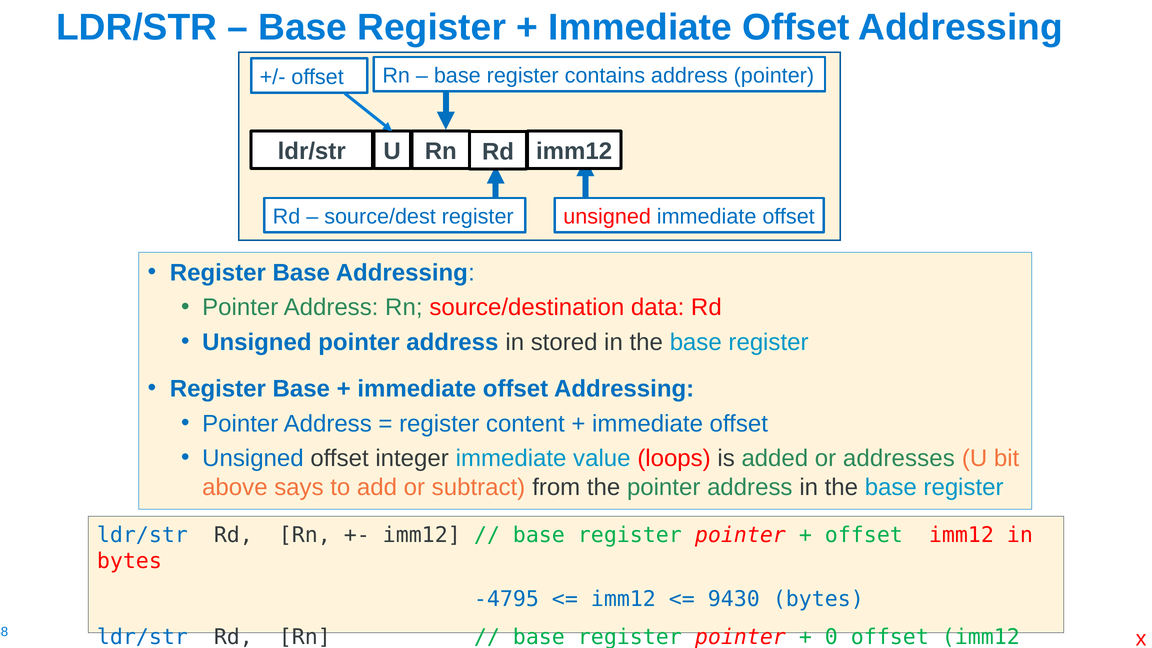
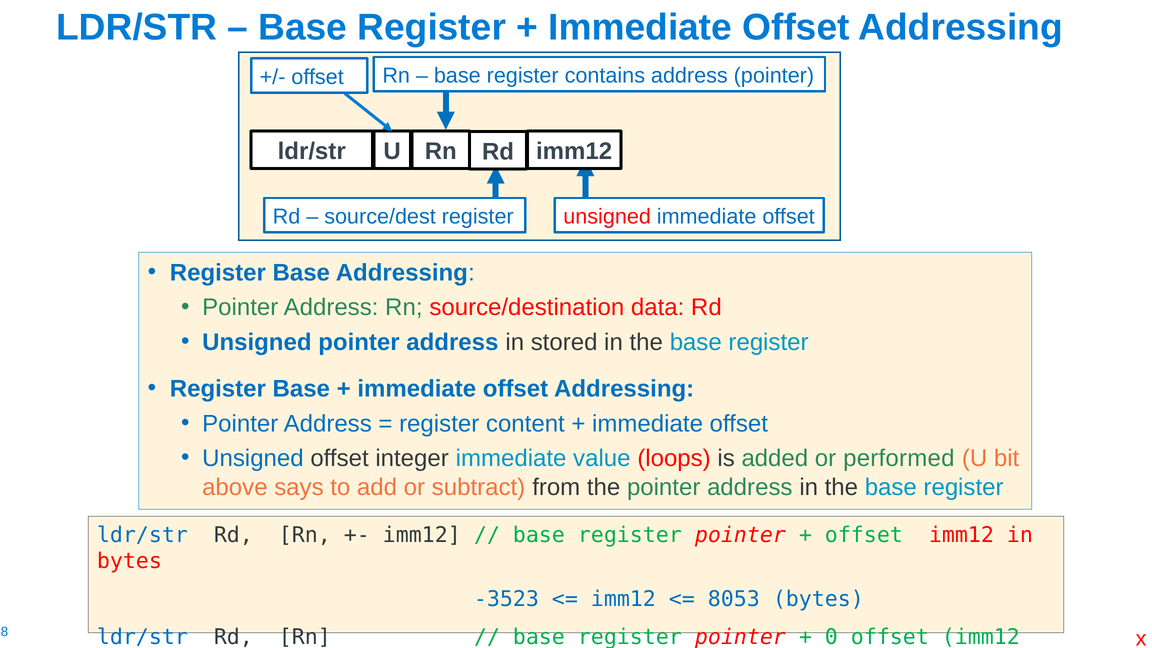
addresses: addresses -> performed
-4795: -4795 -> -3523
9430: 9430 -> 8053
